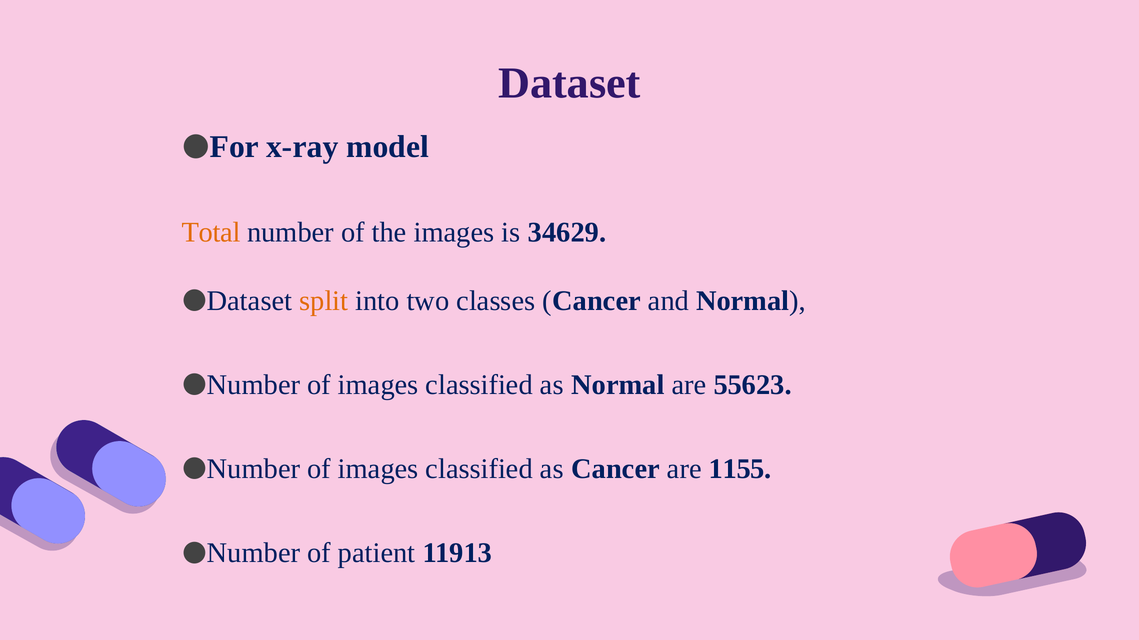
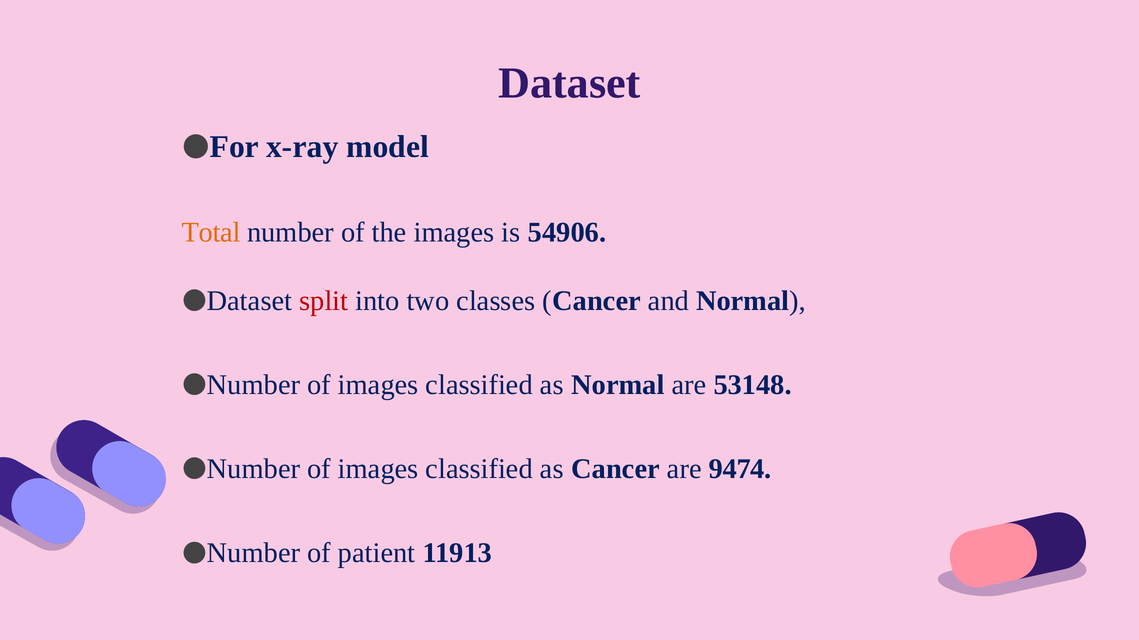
34629: 34629 -> 54906
split colour: orange -> red
55623: 55623 -> 53148
1155: 1155 -> 9474
